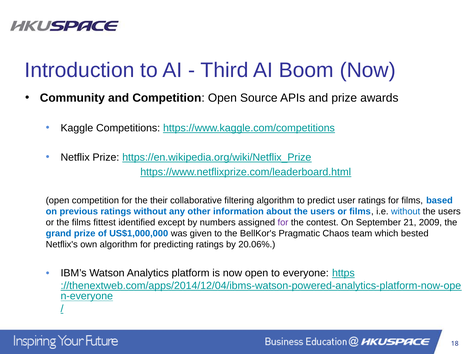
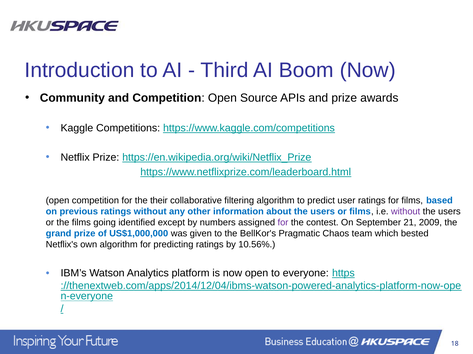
without at (406, 212) colour: blue -> purple
fittest: fittest -> going
20.06%: 20.06% -> 10.56%
